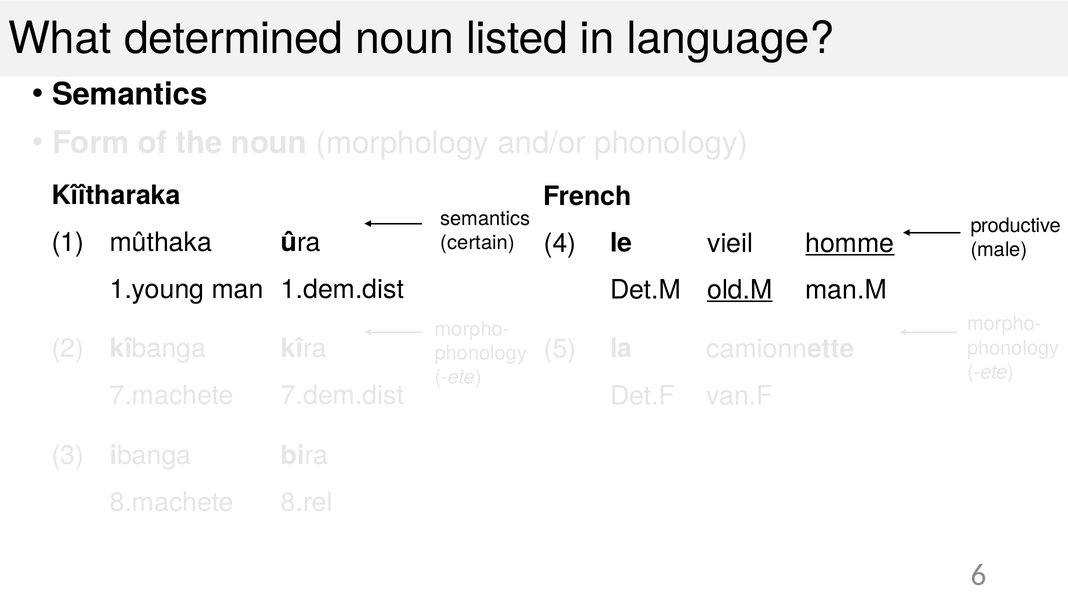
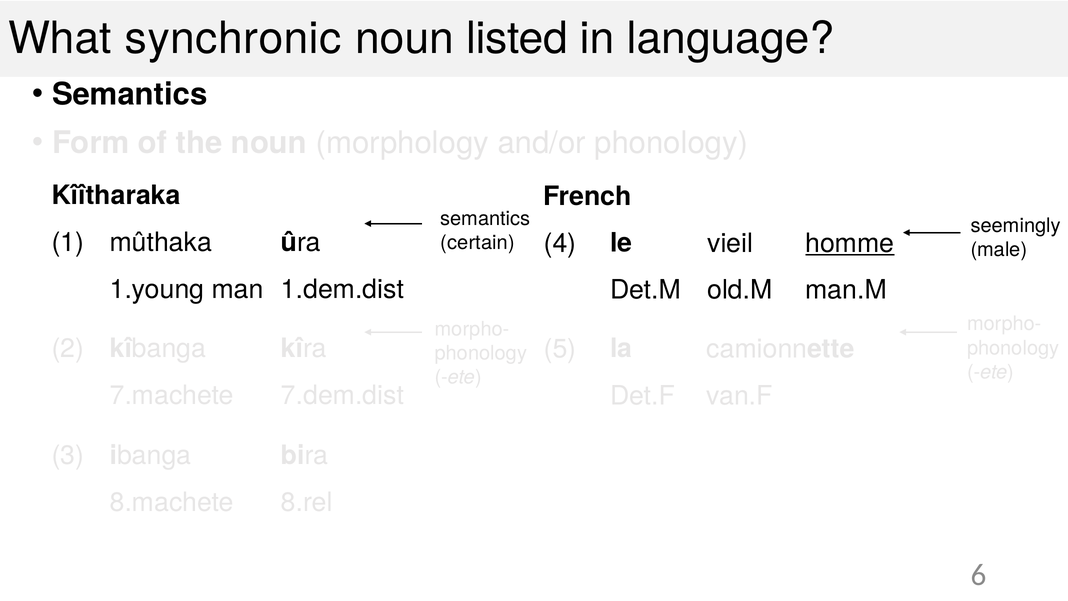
determined: determined -> synchronic
productive: productive -> seemingly
old.M underline: present -> none
